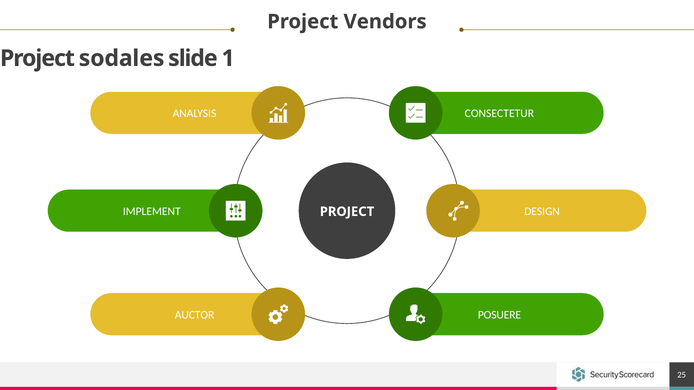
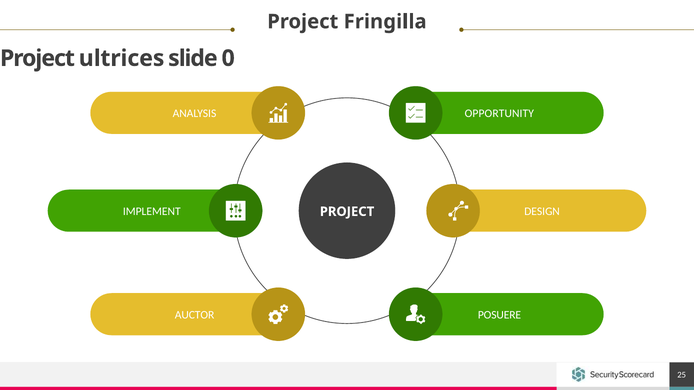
Vendors: Vendors -> Fringilla
sodales: sodales -> ultrices
1: 1 -> 0
CONSECTETUR: CONSECTETUR -> OPPORTUNITY
